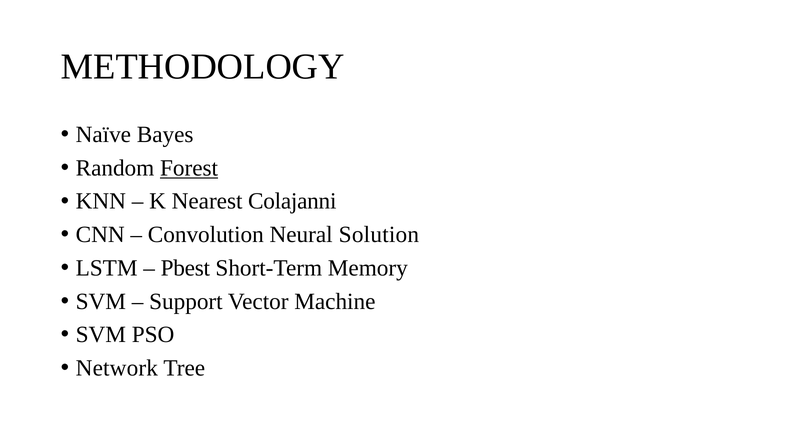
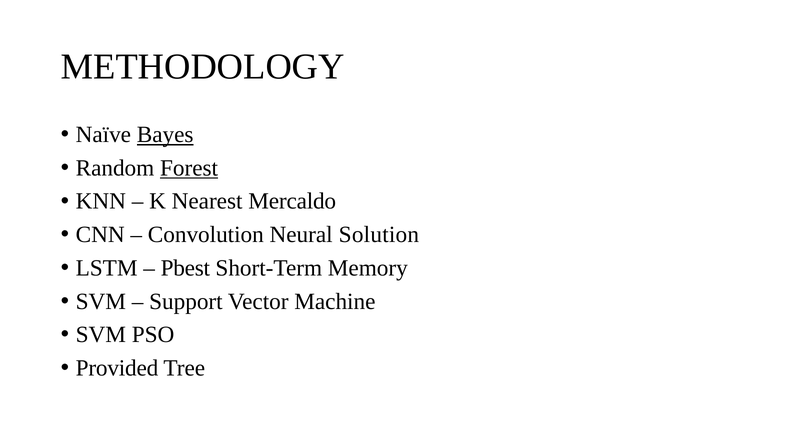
Bayes underline: none -> present
Colajanni: Colajanni -> Mercaldo
Network: Network -> Provided
